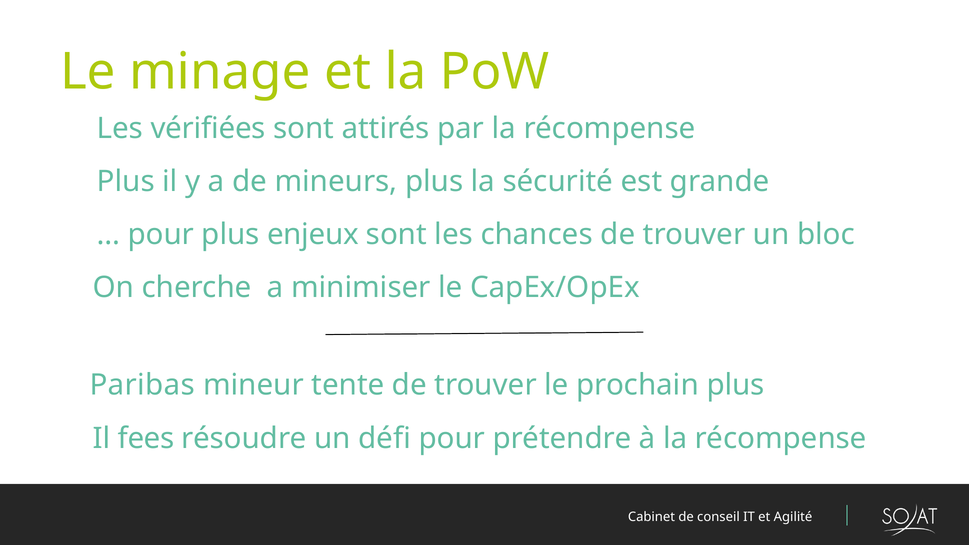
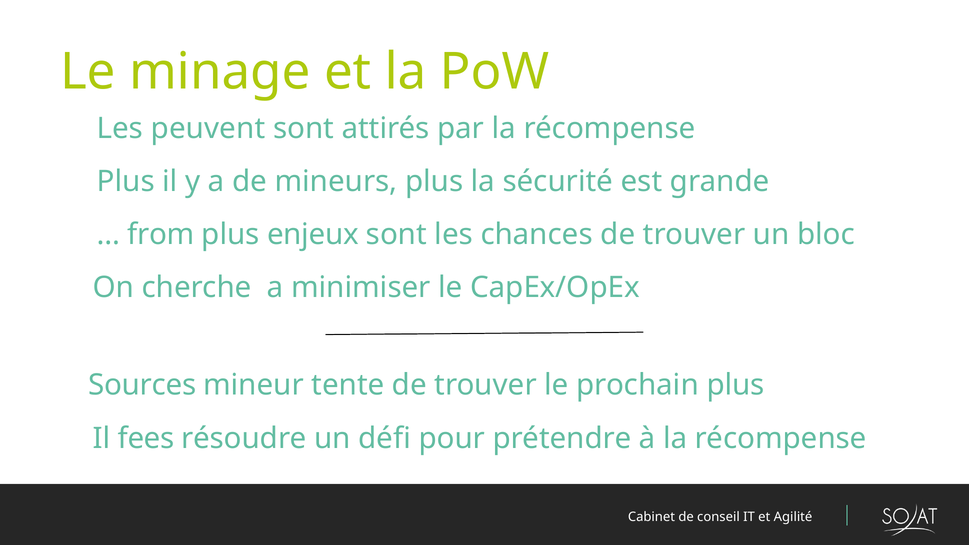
vérifiées: vérifiées -> peuvent
pour at (161, 234): pour -> from
Paribas: Paribas -> Sources
